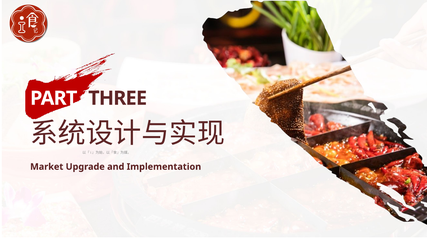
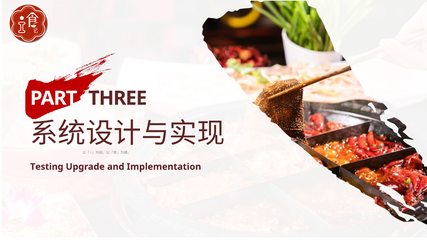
Market: Market -> Testing
